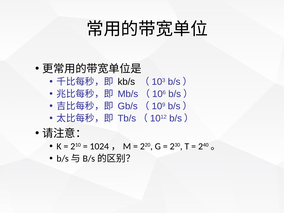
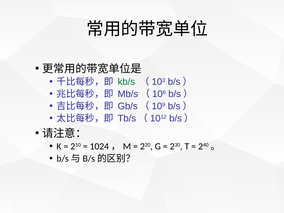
kb/s colour: black -> green
